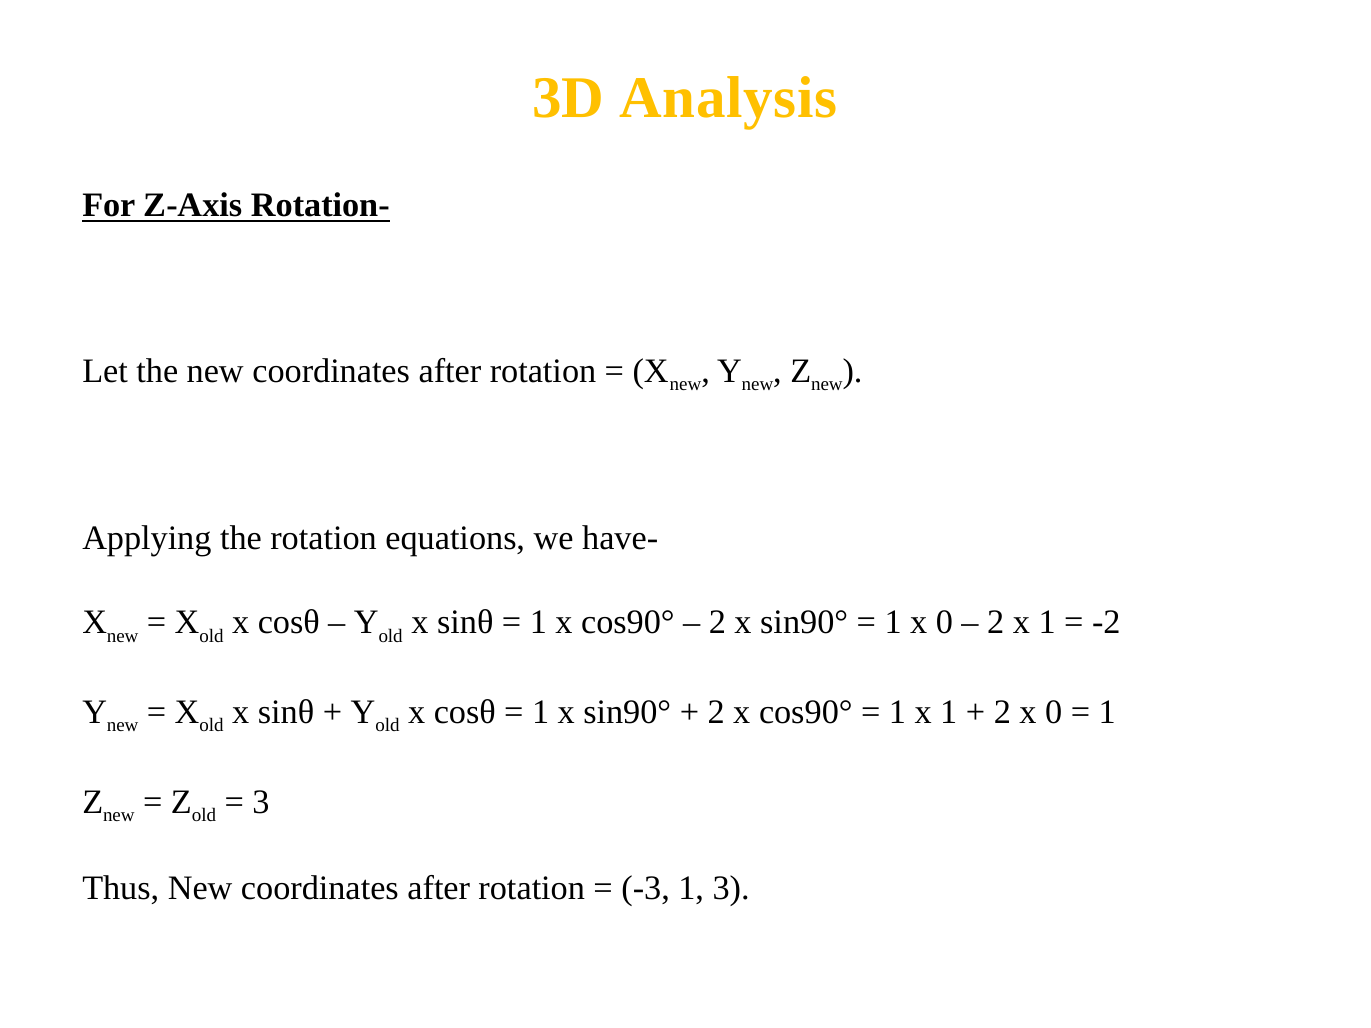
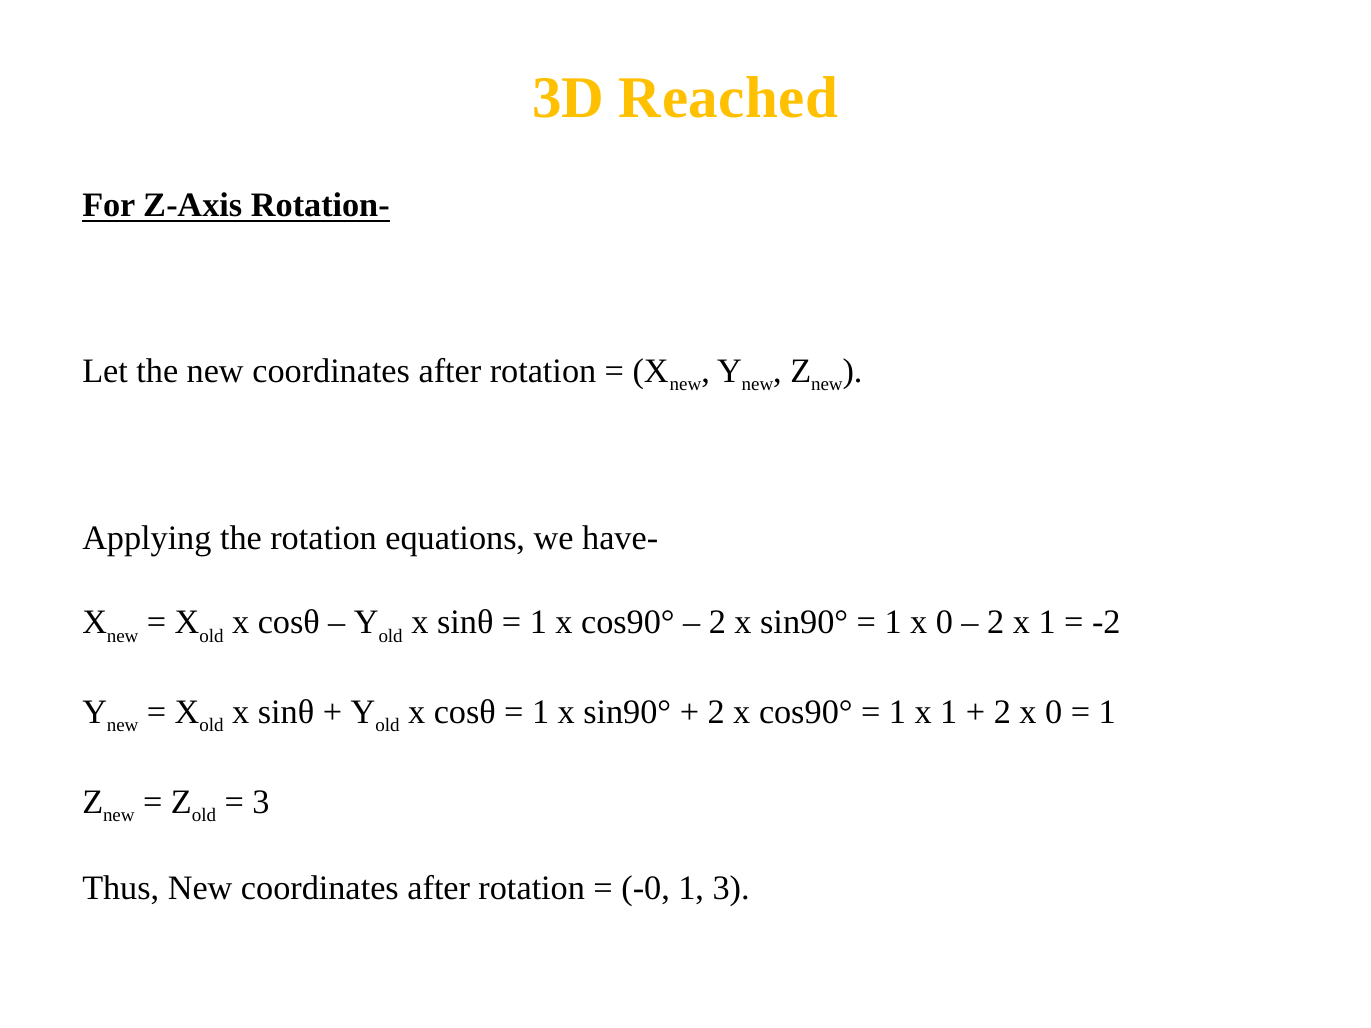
Analysis: Analysis -> Reached
-3: -3 -> -0
